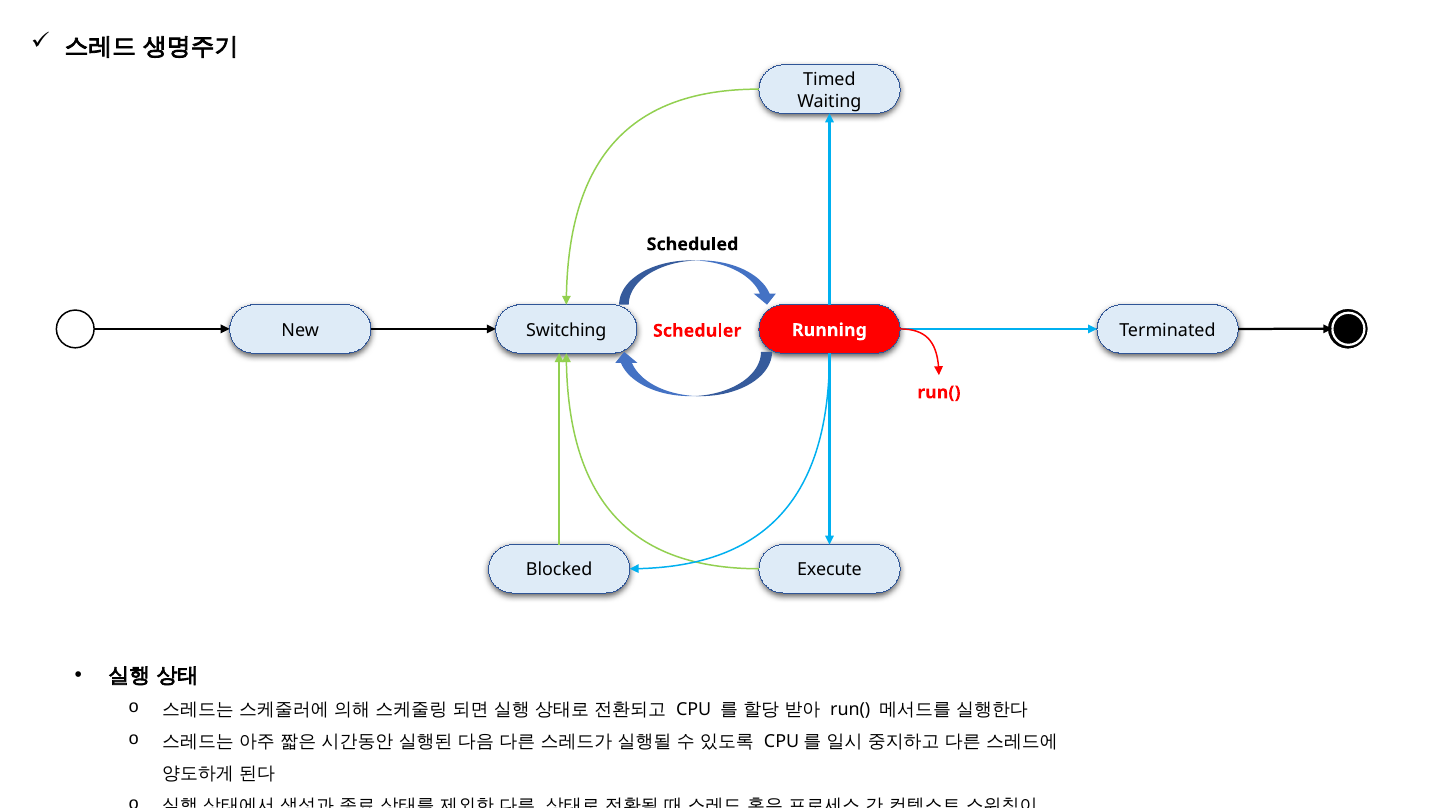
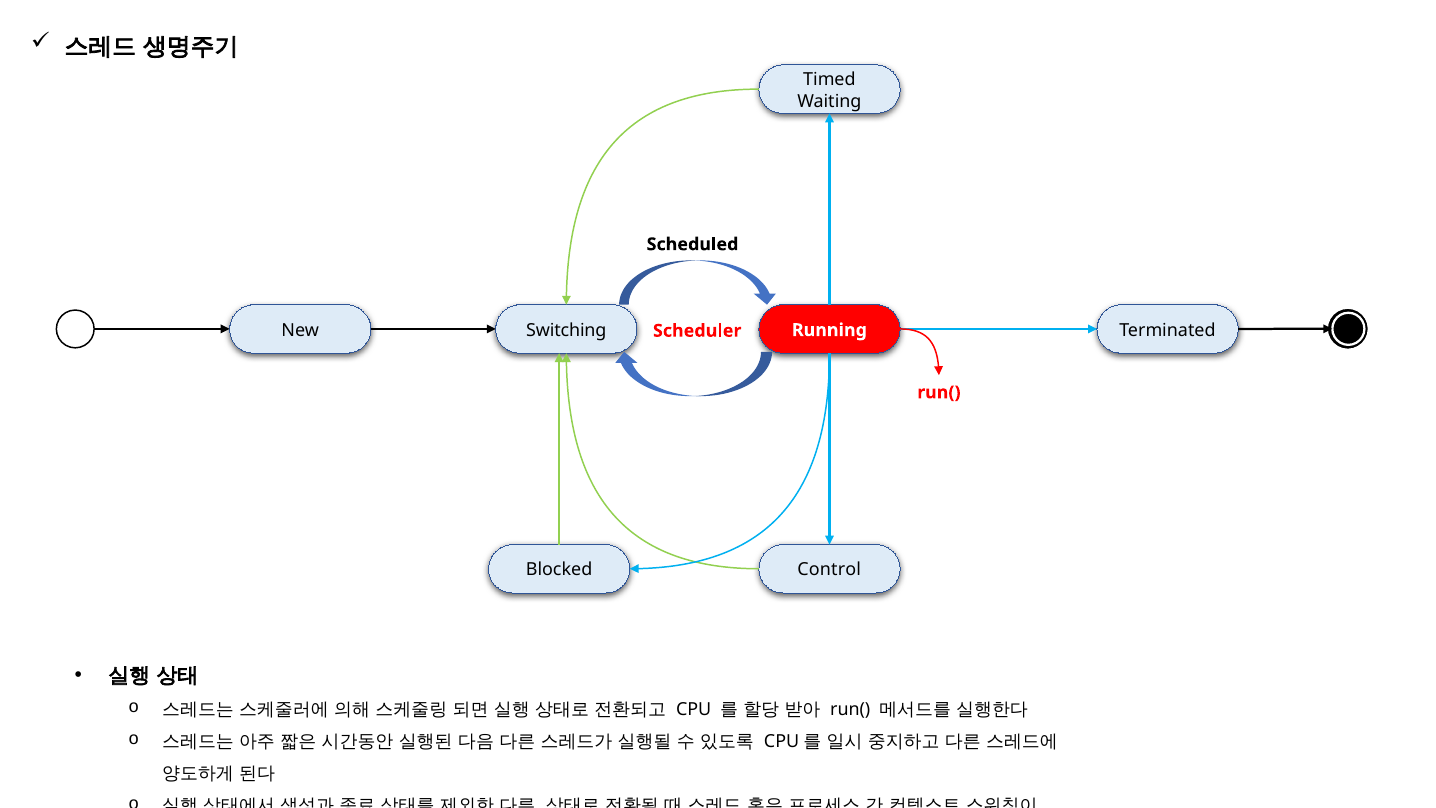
Execute: Execute -> Control
